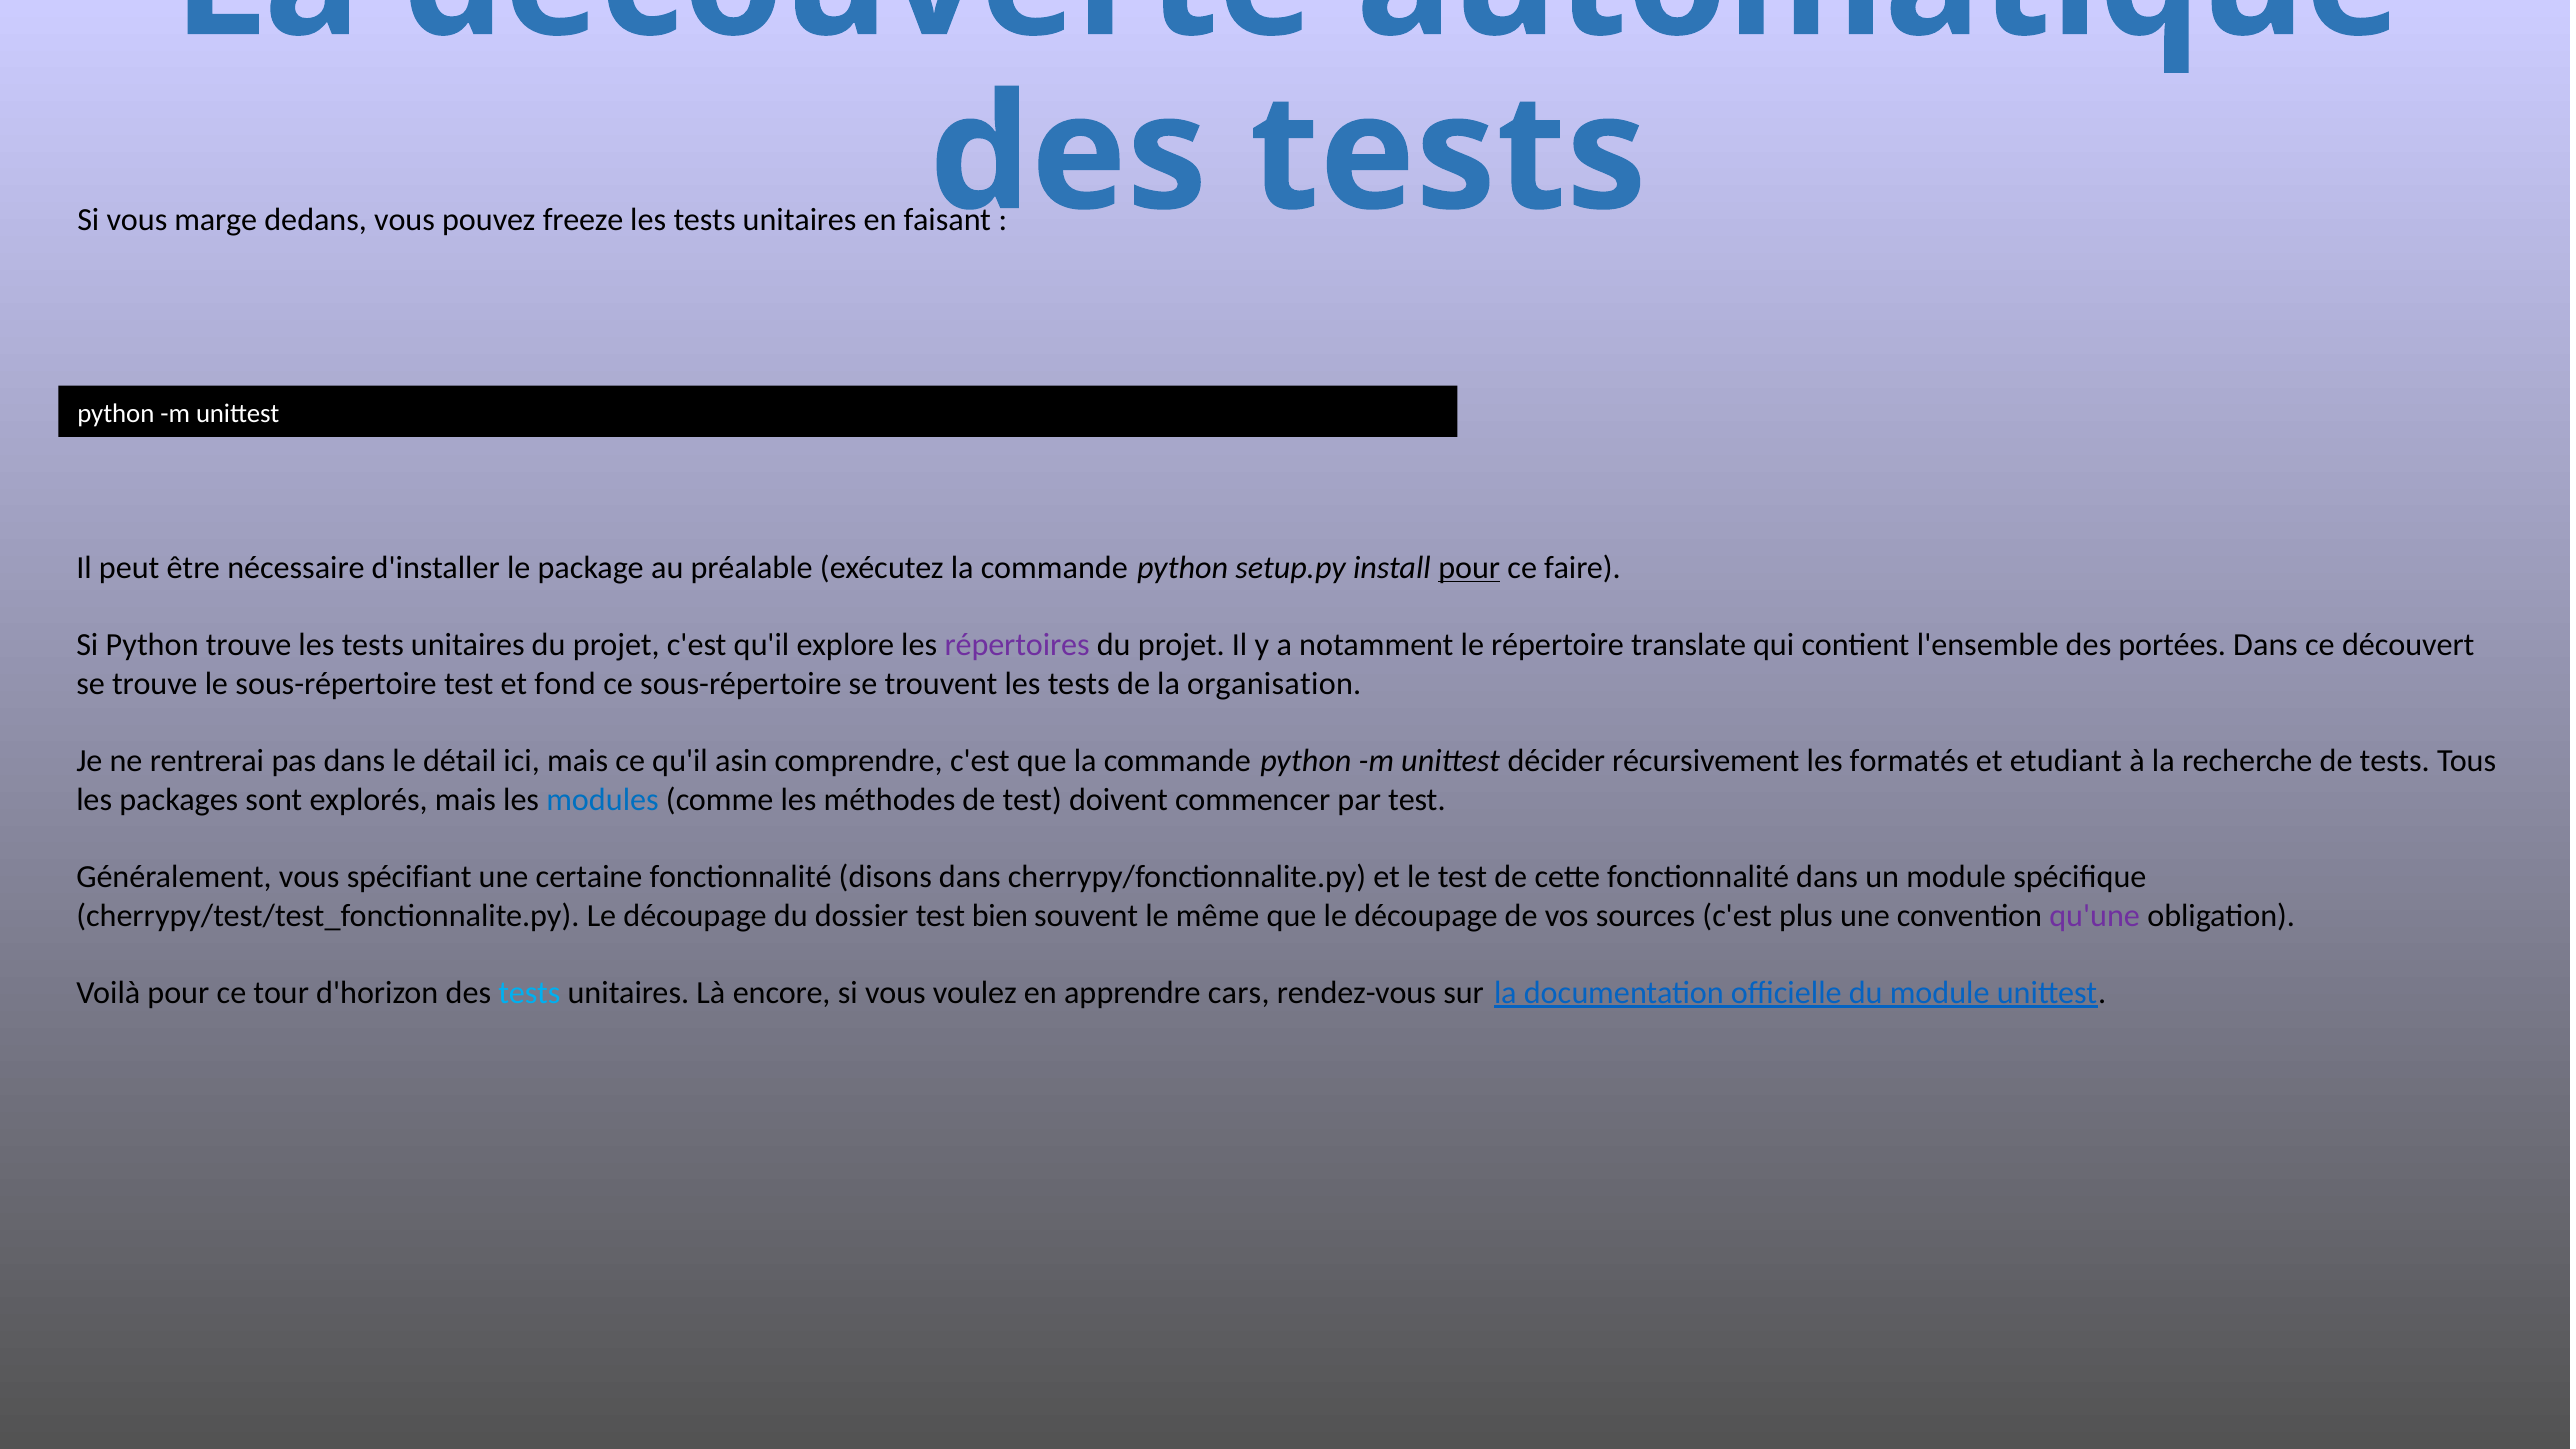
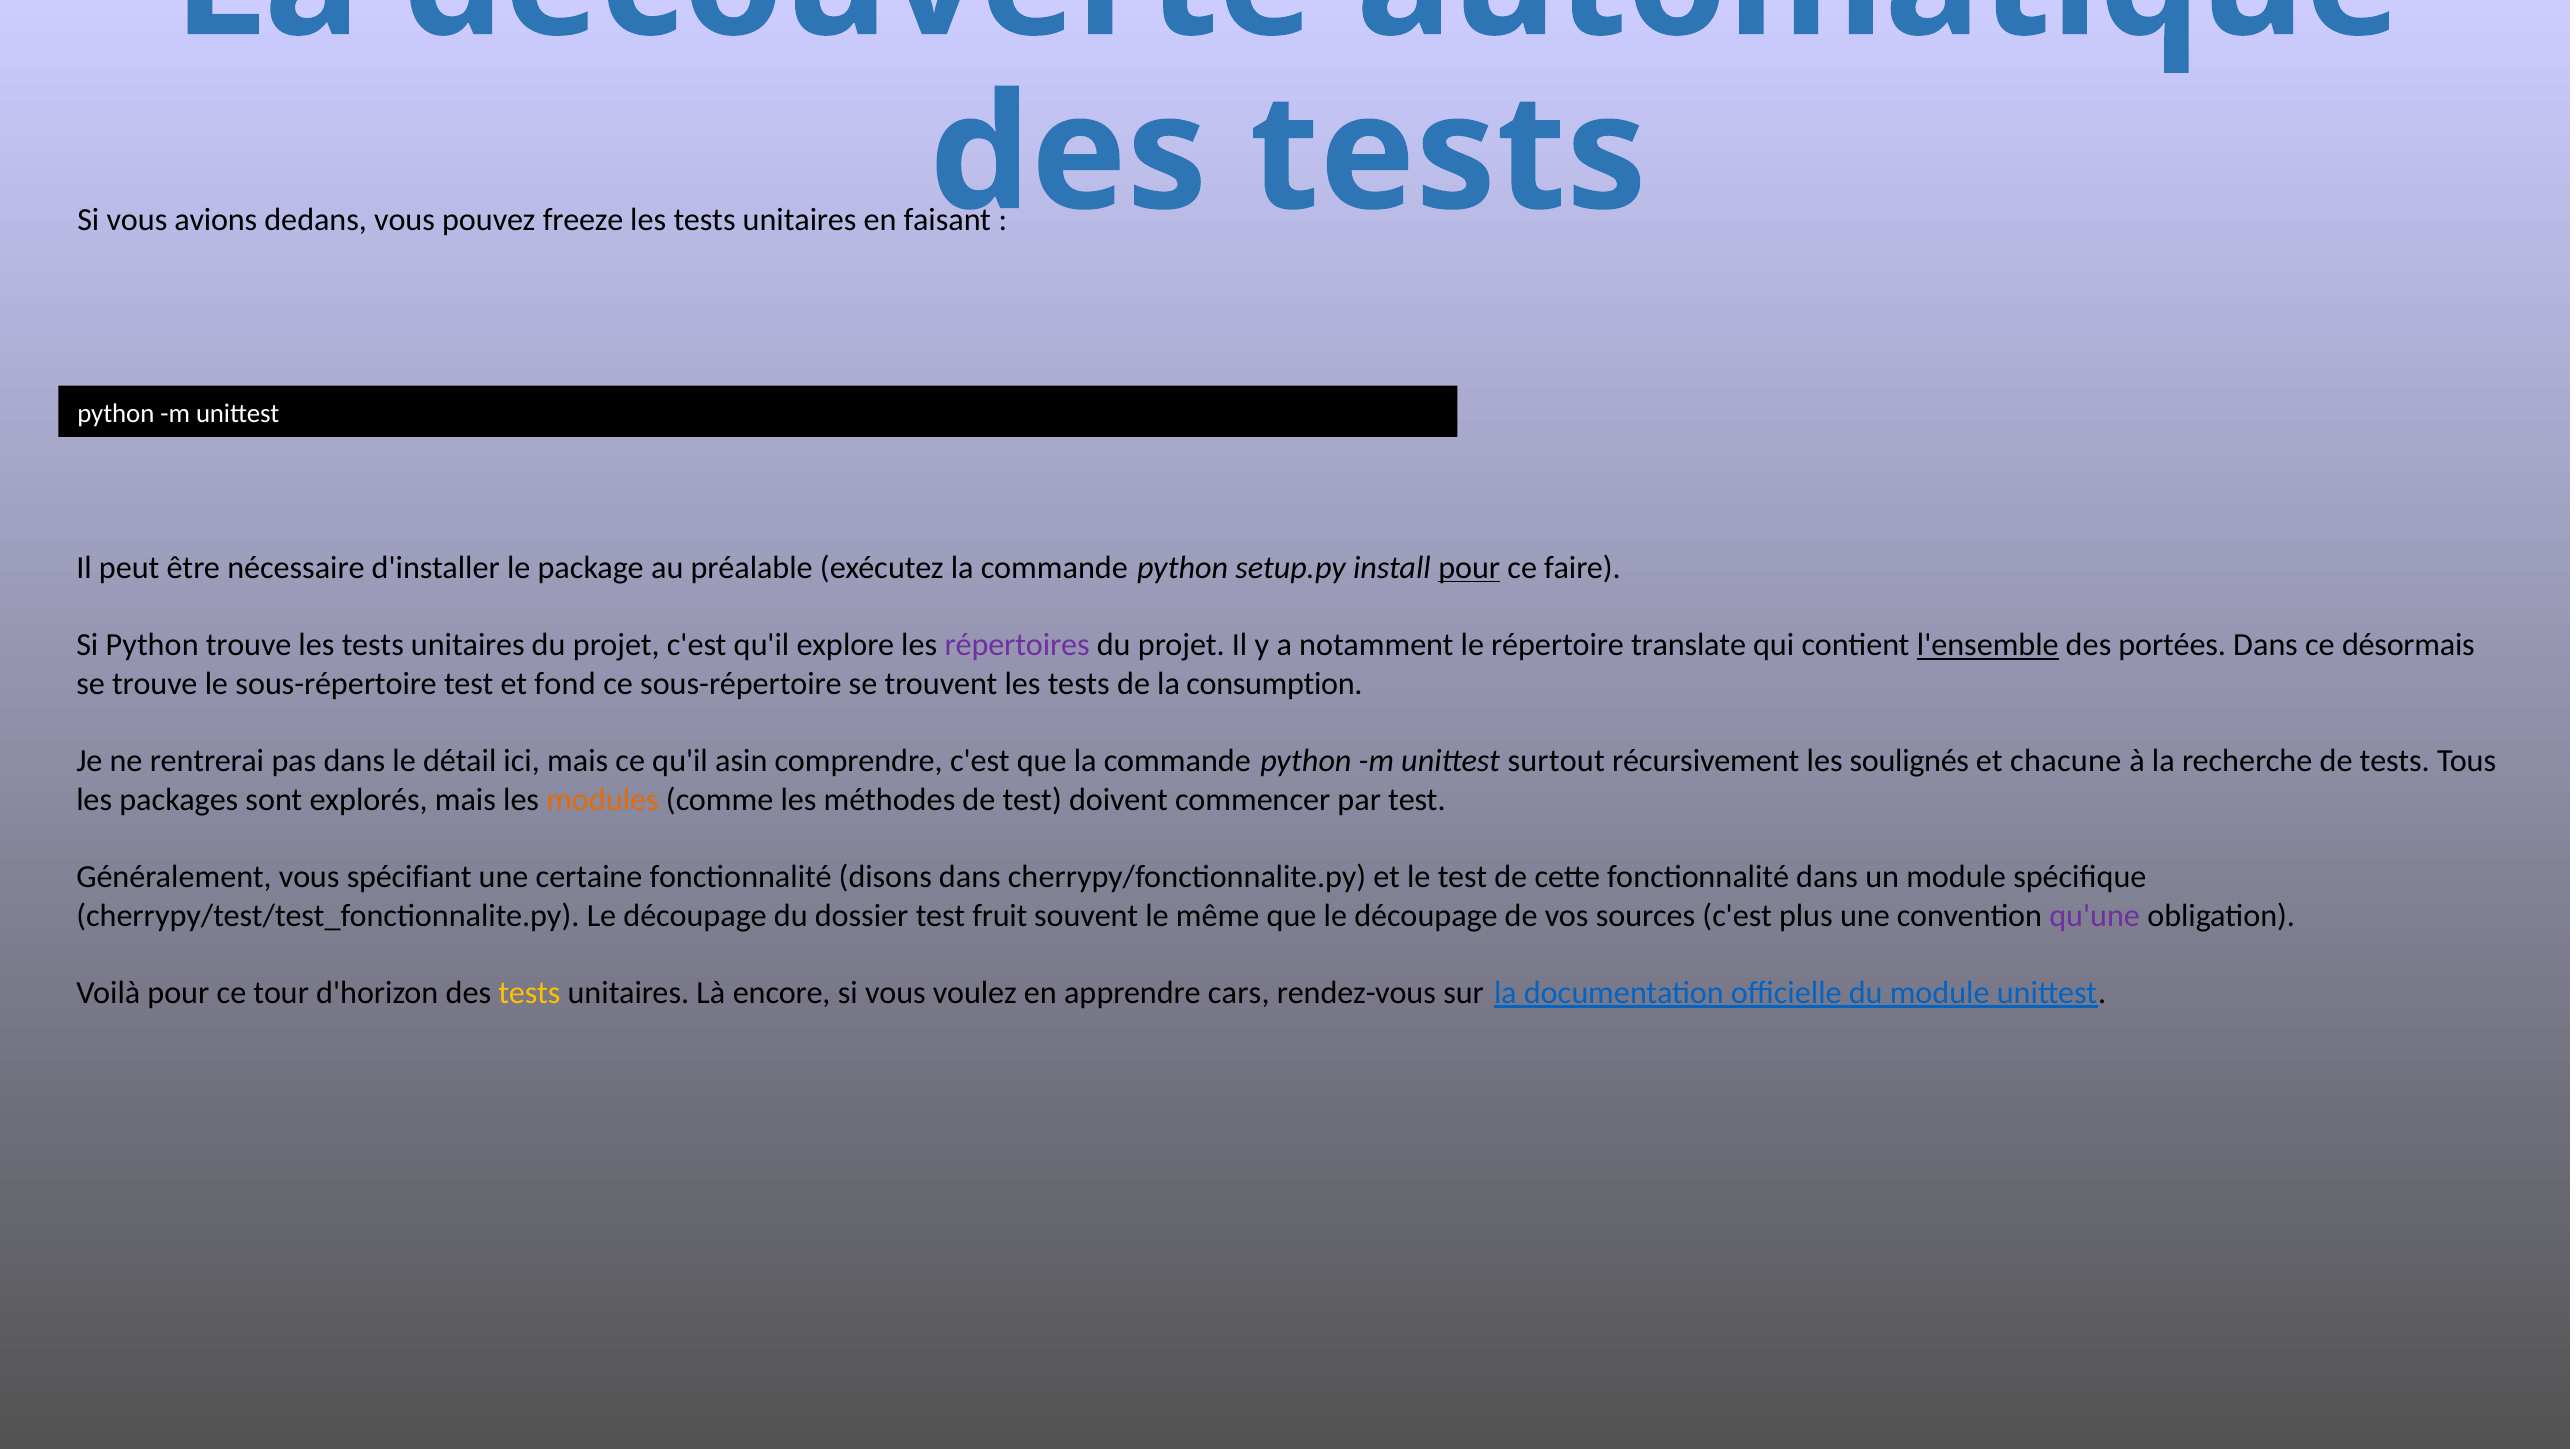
marge: marge -> avions
l'ensemble underline: none -> present
découvert: découvert -> désormais
organisation: organisation -> consumption
décider: décider -> surtout
formatés: formatés -> soulignés
etudiant: etudiant -> chacune
modules colour: blue -> orange
bien: bien -> fruit
tests at (529, 993) colour: light blue -> yellow
